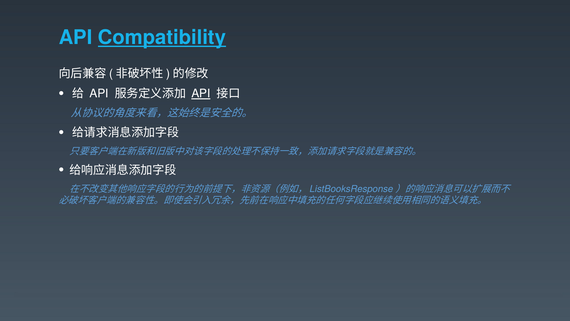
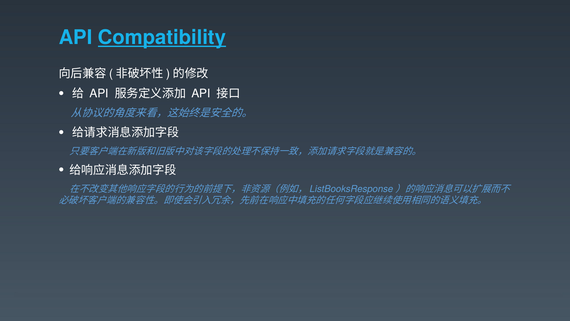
API at (201, 94) underline: present -> none
